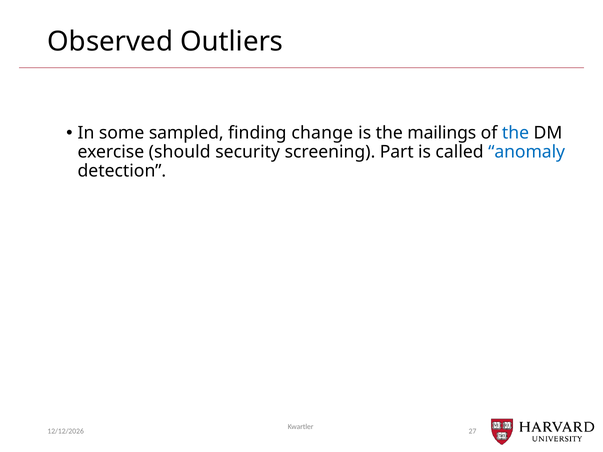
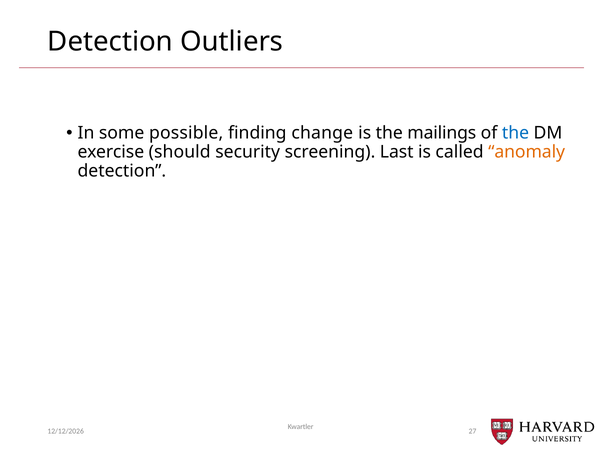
Observed at (110, 42): Observed -> Detection
sampled: sampled -> possible
Part: Part -> Last
anomaly colour: blue -> orange
